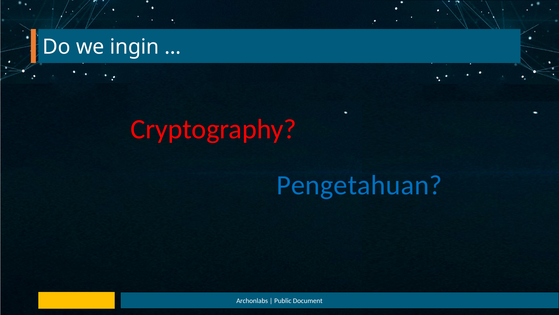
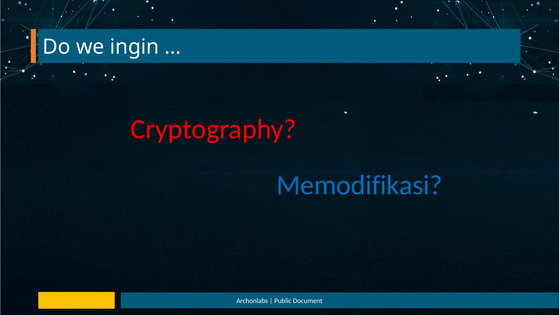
Pengetahuan: Pengetahuan -> Memodifikasi
